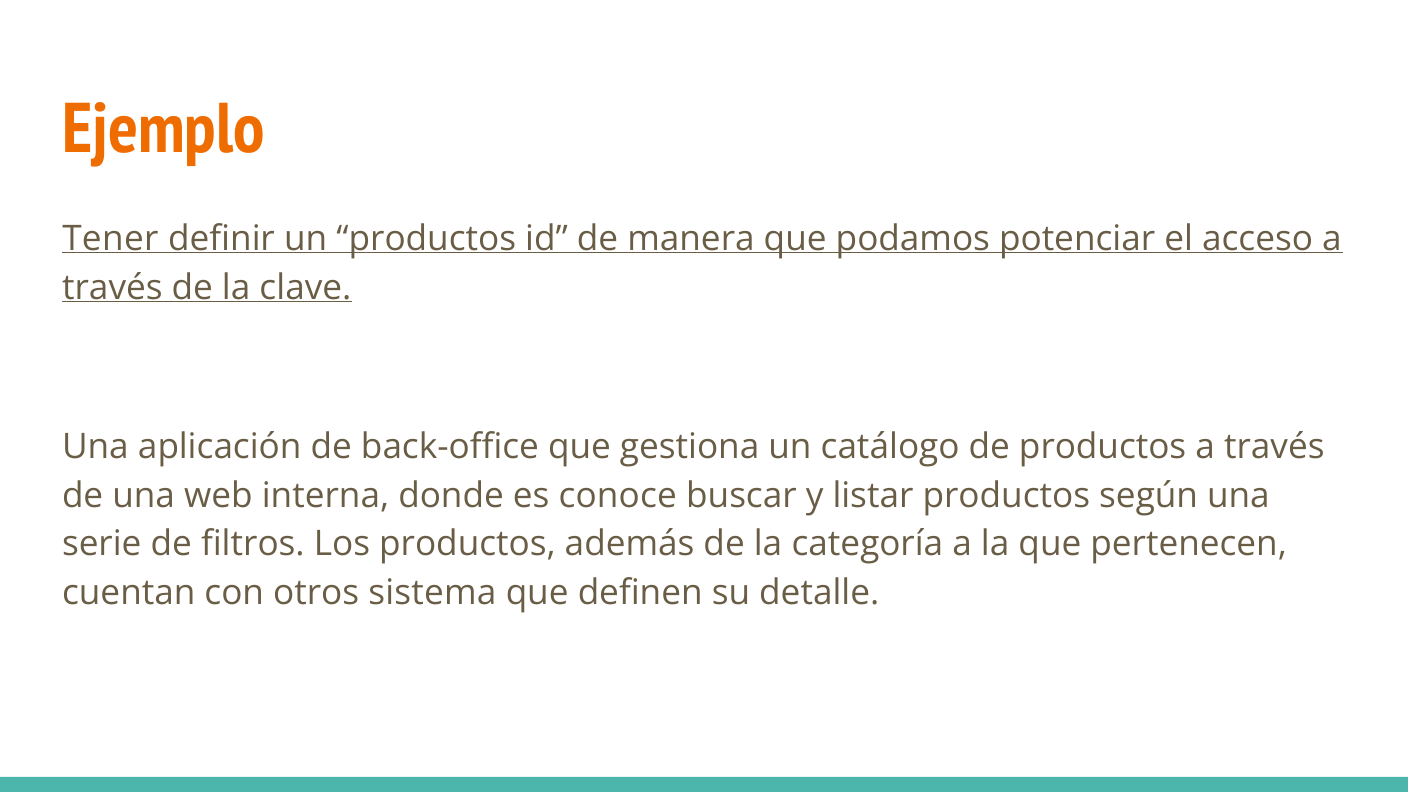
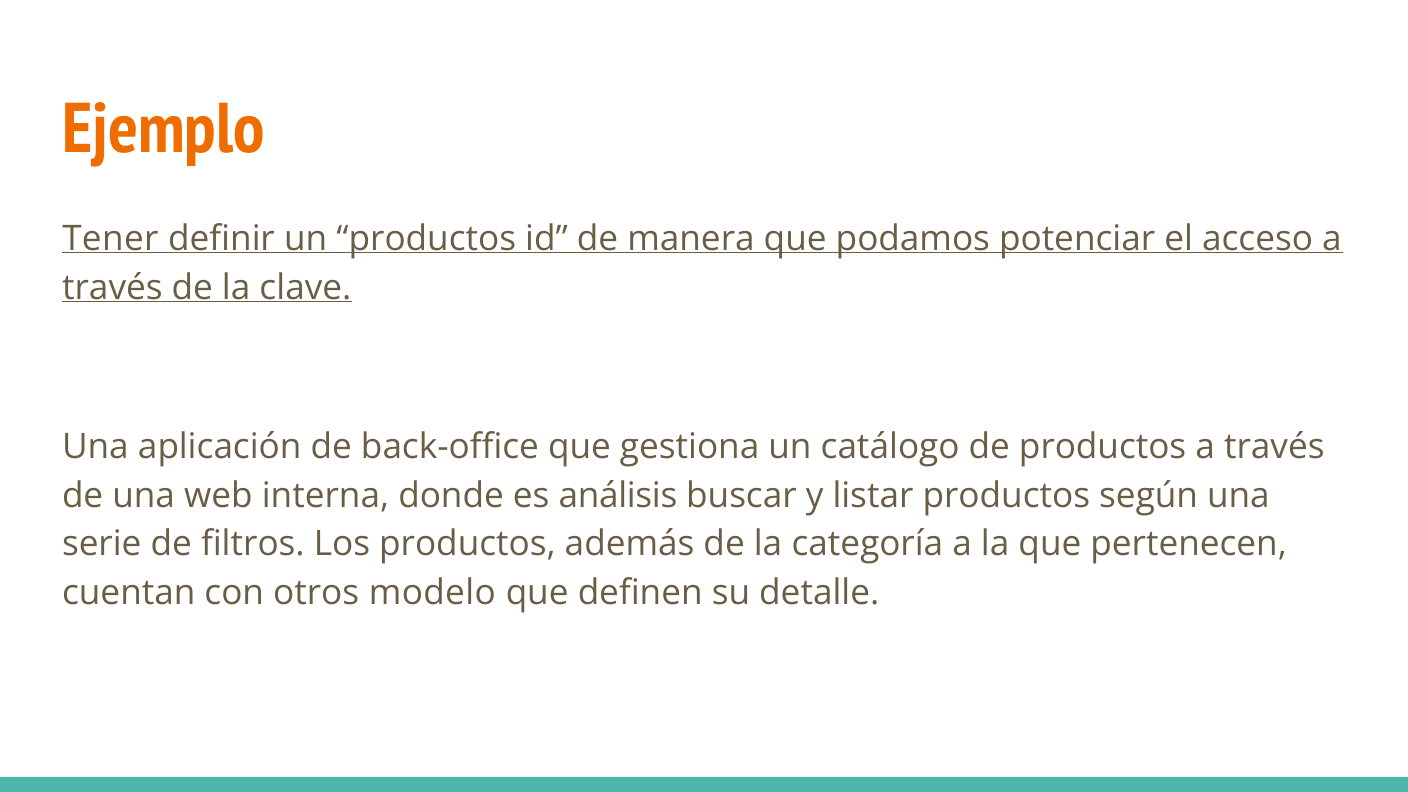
conoce: conoce -> análisis
sistema: sistema -> modelo
